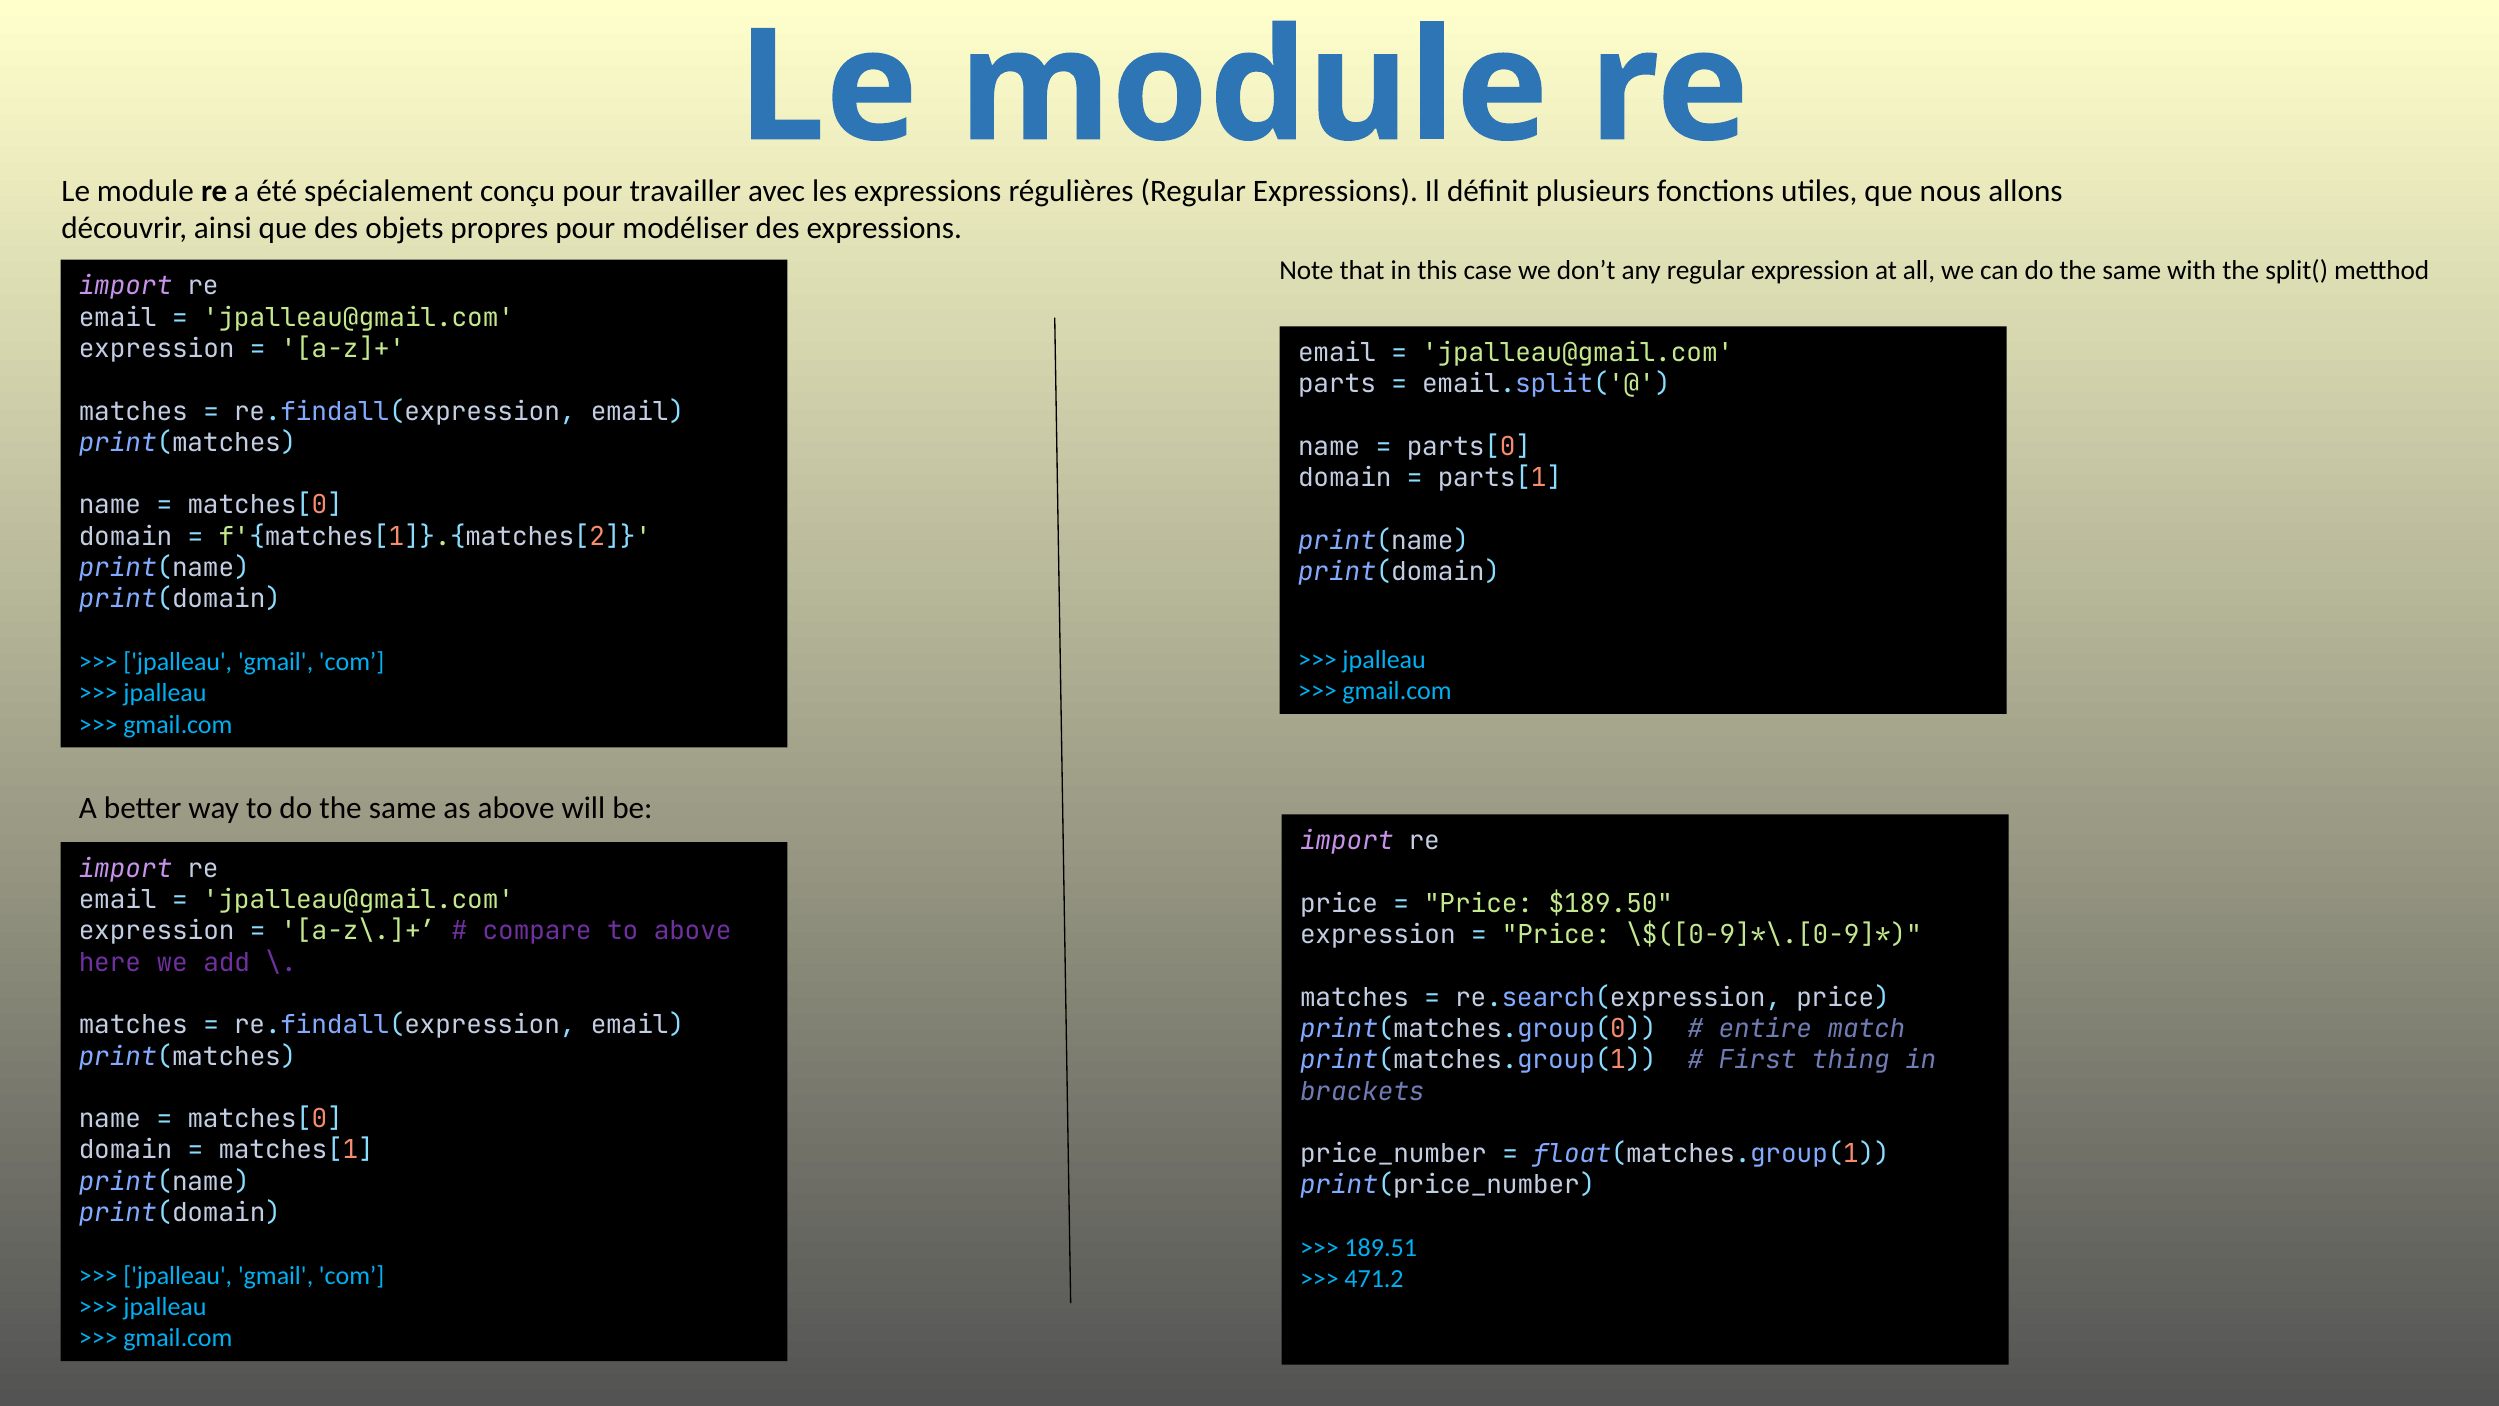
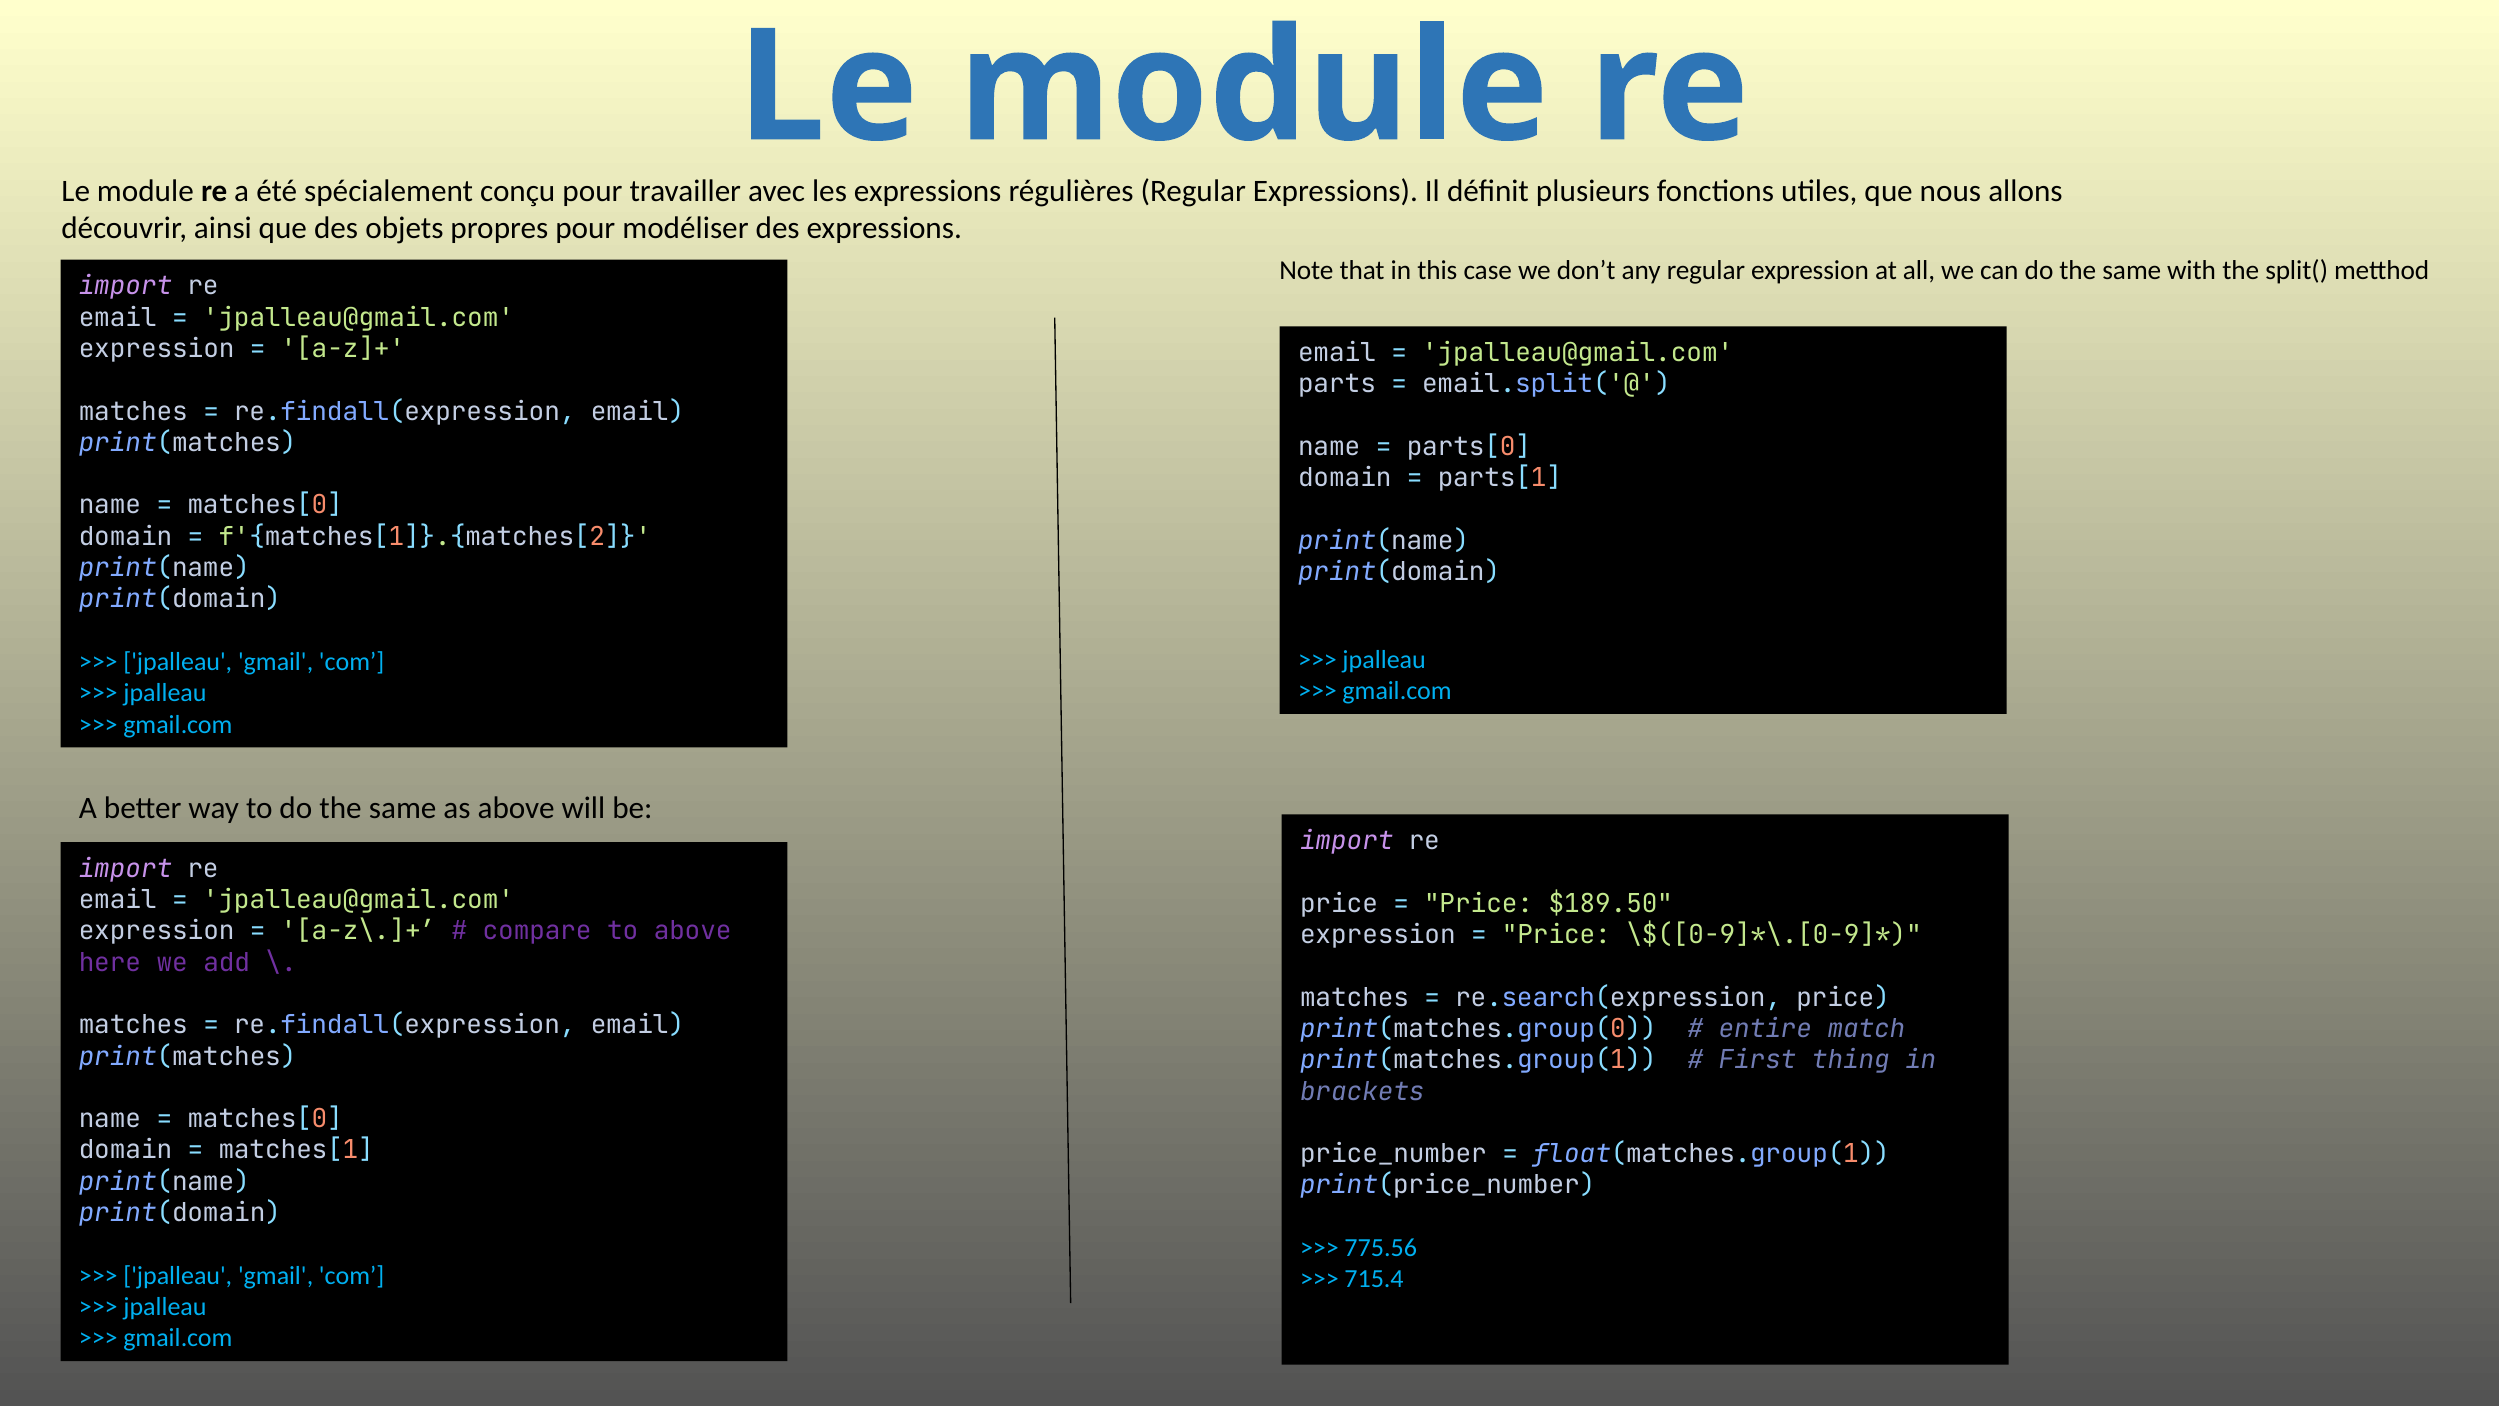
189.51: 189.51 -> 775.56
471.2: 471.2 -> 715.4
